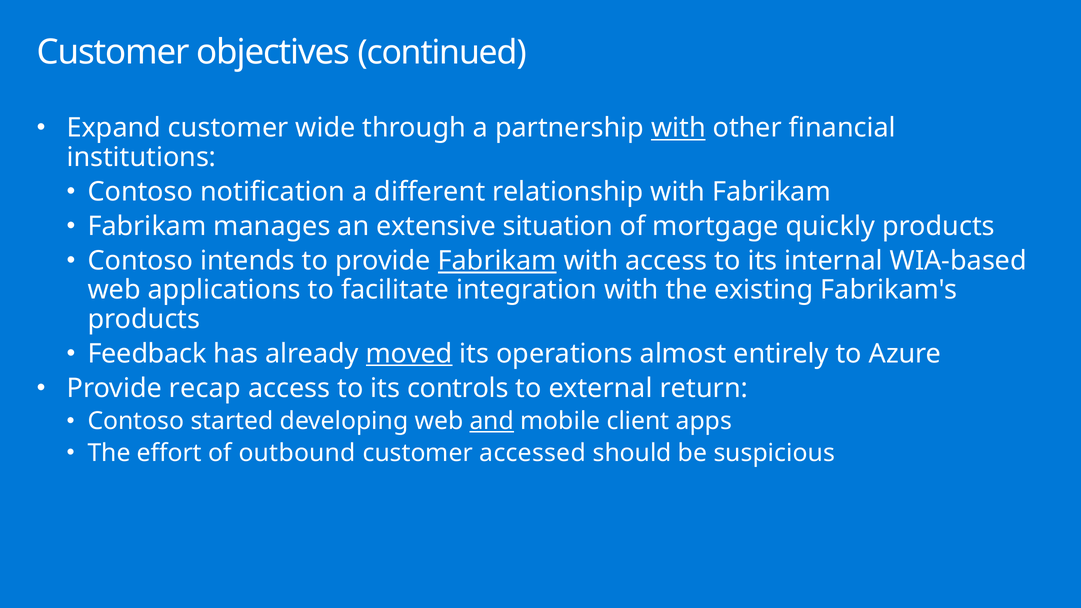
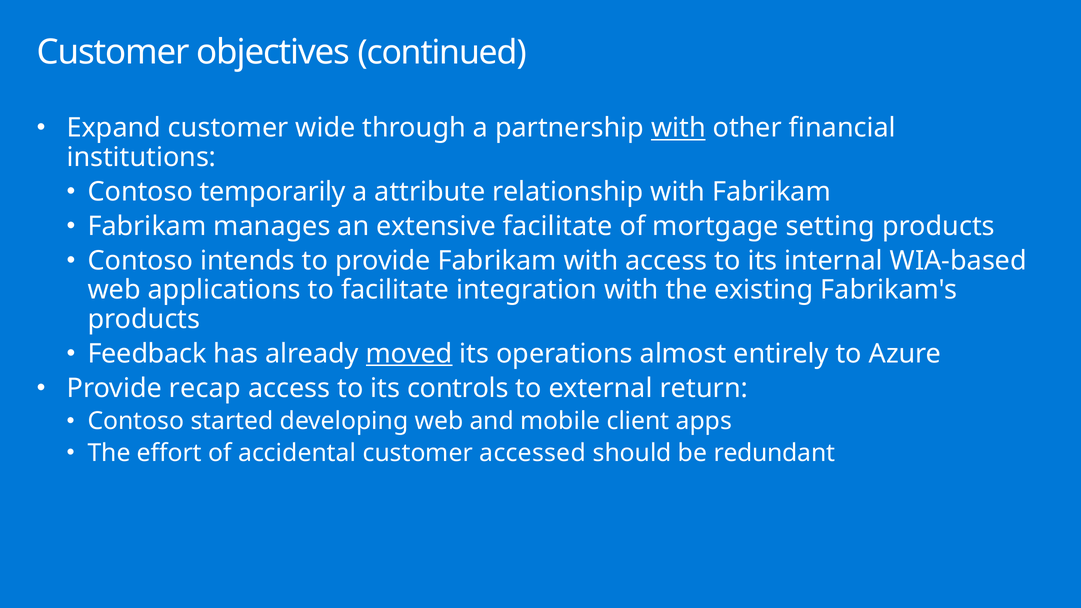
notification: notification -> temporarily
different: different -> attribute
extensive situation: situation -> facilitate
quickly: quickly -> setting
Fabrikam at (497, 261) underline: present -> none
and underline: present -> none
outbound: outbound -> accidental
suspicious: suspicious -> redundant
